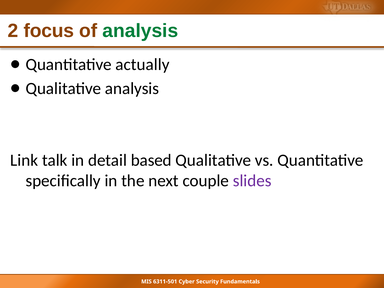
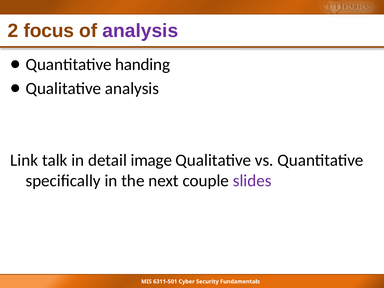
analysis at (140, 31) colour: green -> purple
actually: actually -> handing
based: based -> image
